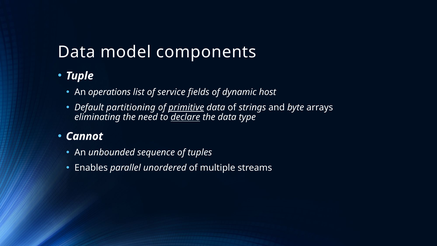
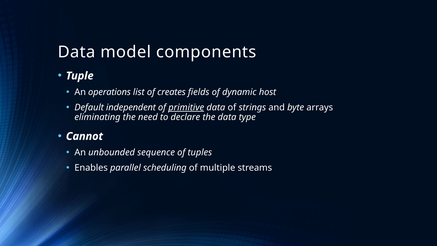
service: service -> creates
partitioning: partitioning -> independent
declare underline: present -> none
unordered: unordered -> scheduling
